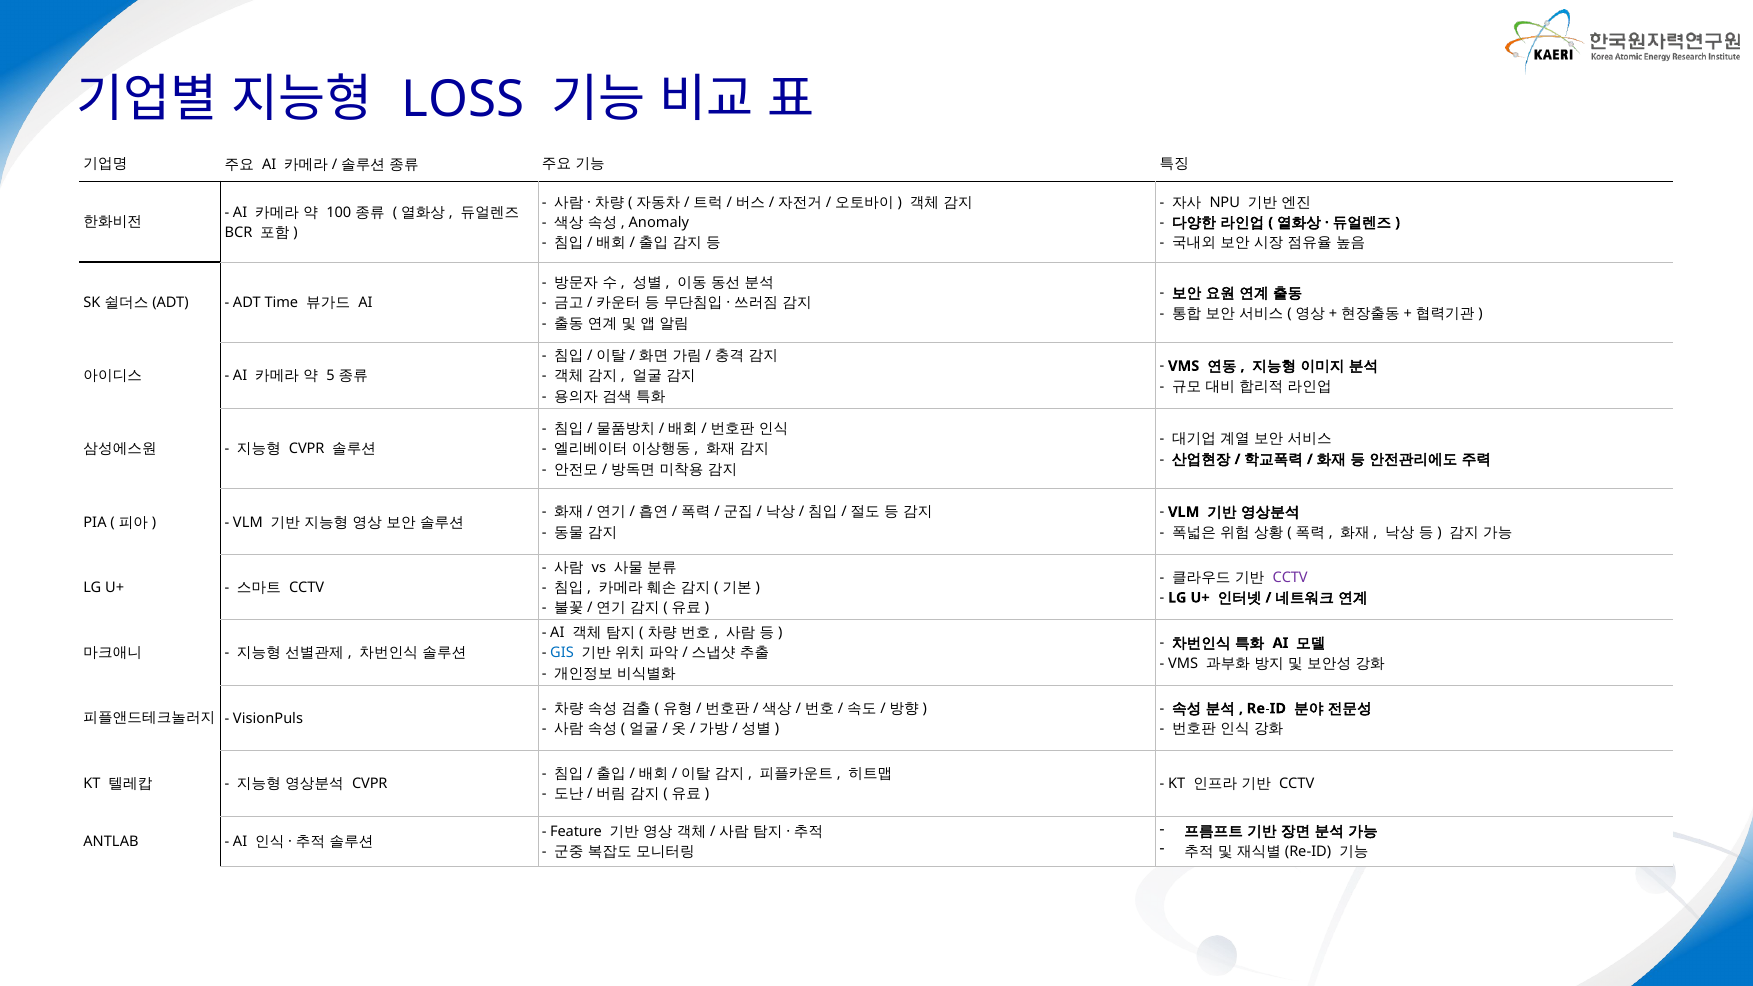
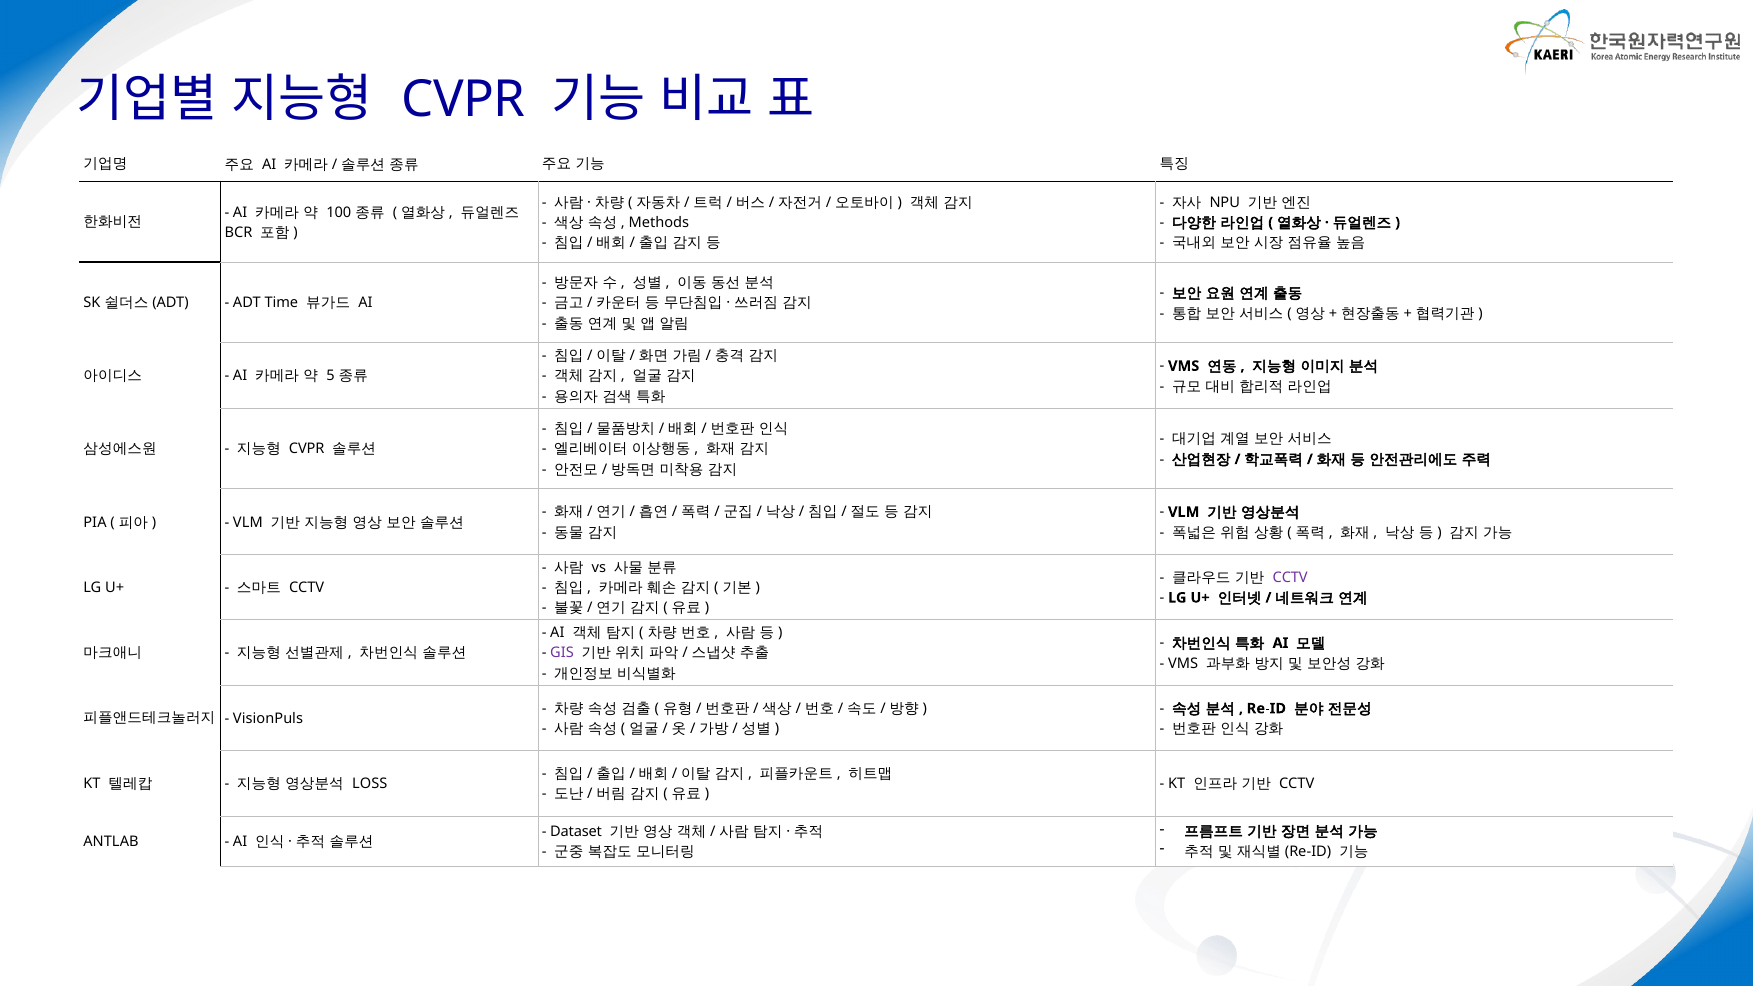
LOSS at (463, 99): LOSS -> CVPR
Anomaly: Anomaly -> Methods
GIS colour: blue -> purple
CVPR at (370, 784): CVPR -> LOSS
Feature: Feature -> Dataset
